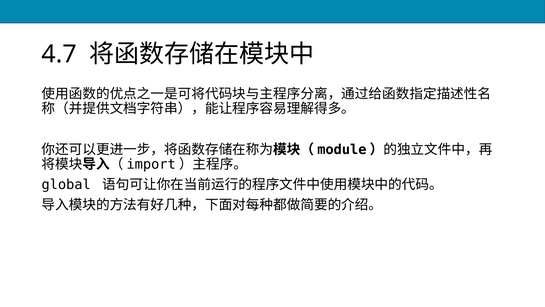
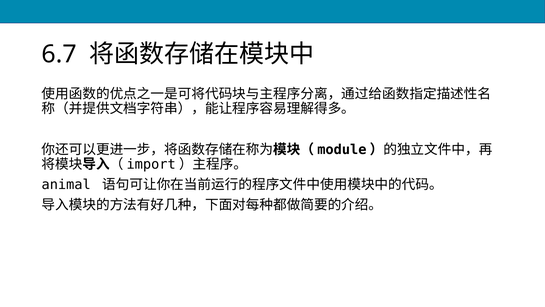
4.7: 4.7 -> 6.7
global: global -> animal
